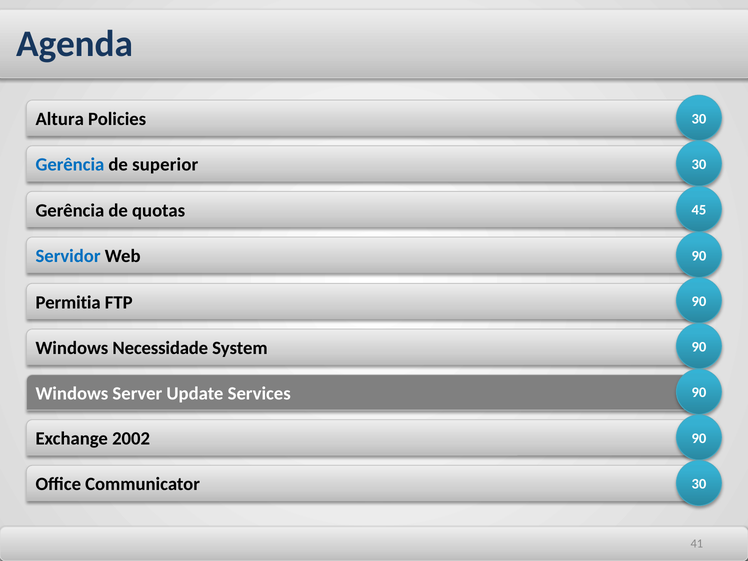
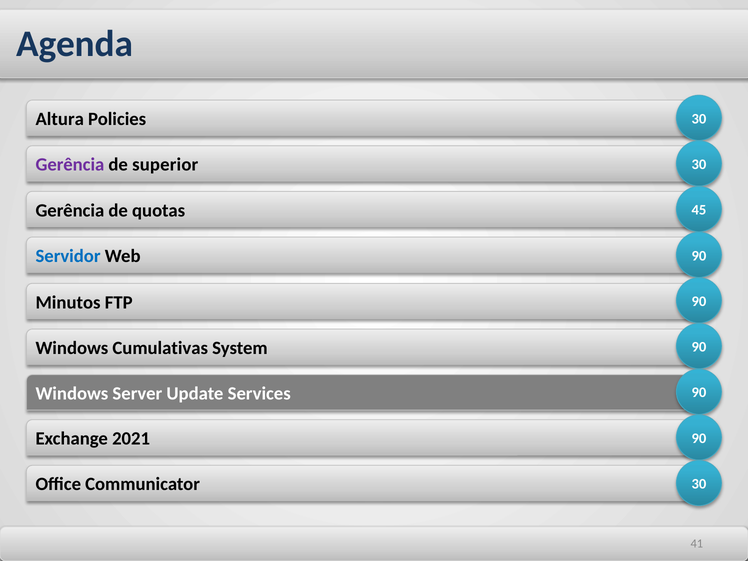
Gerência at (70, 165) colour: blue -> purple
Permitia: Permitia -> Minutos
Necessidade: Necessidade -> Cumulativas
2002: 2002 -> 2021
